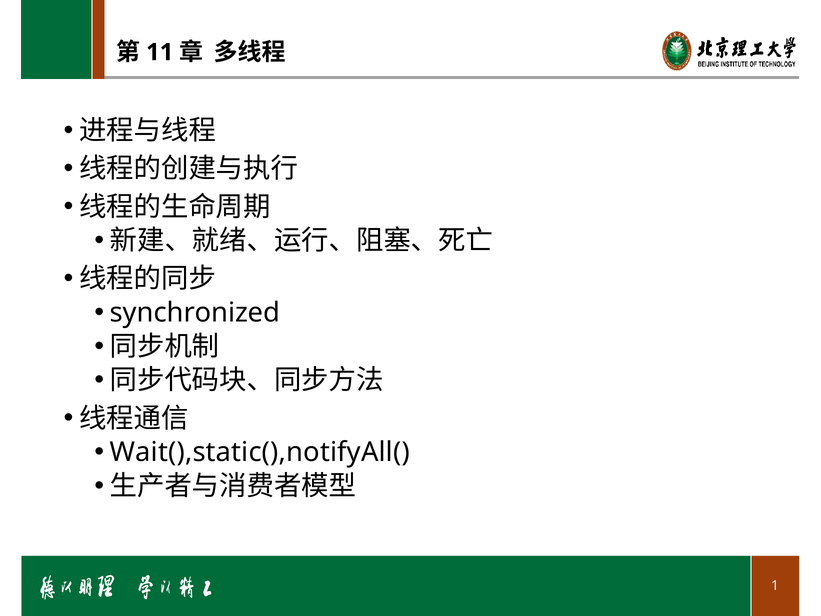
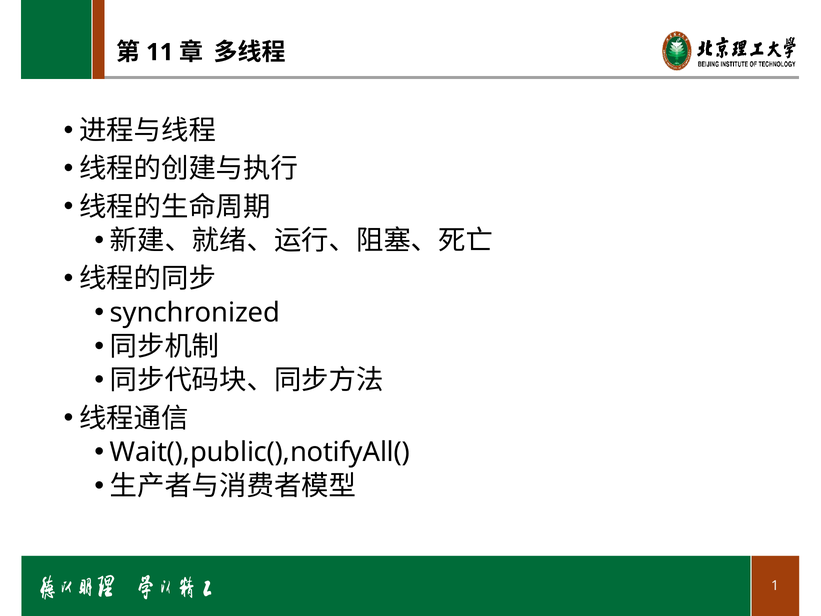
Wait(),static(),notifyAll(: Wait(),static(),notifyAll( -> Wait(),public(),notifyAll(
